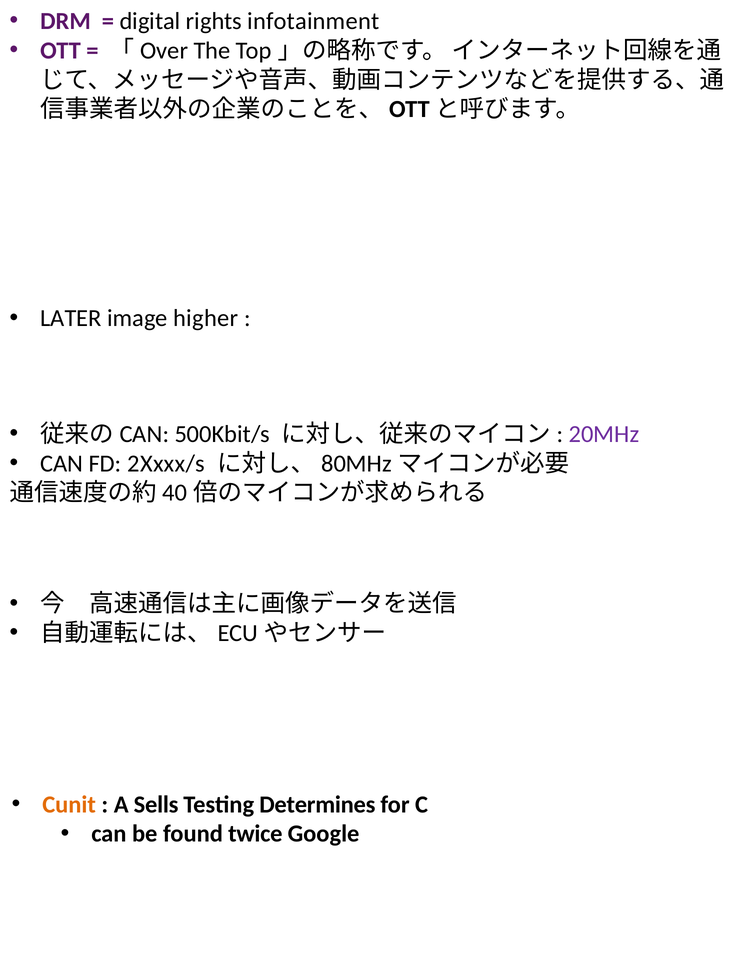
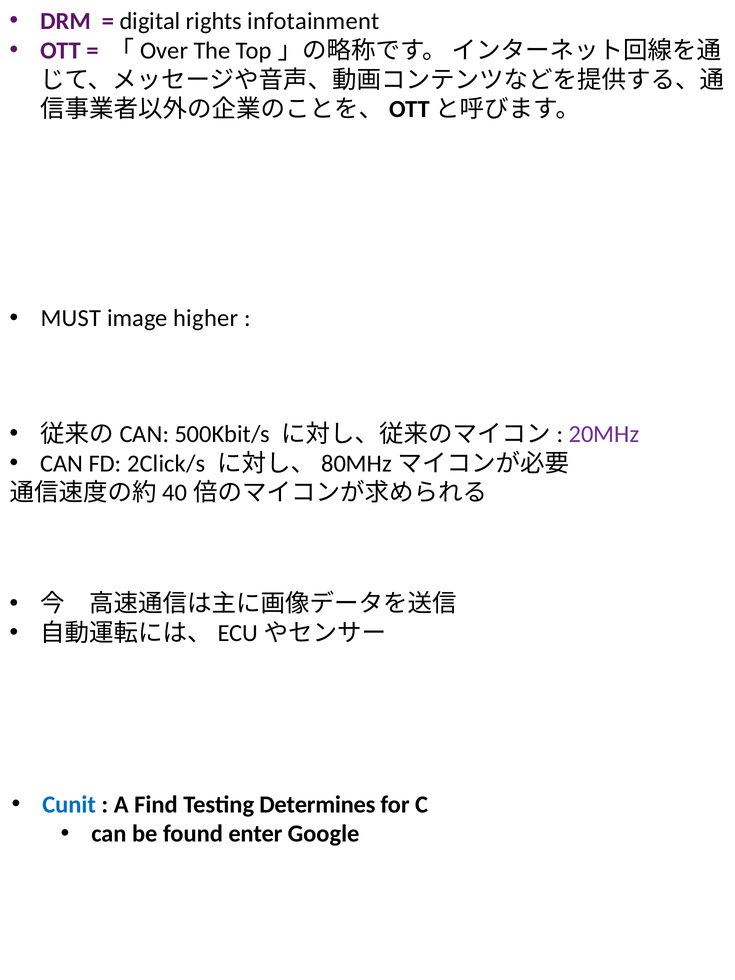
LATER: LATER -> MUST
2Xxxx/s: 2Xxxx/s -> 2Click/s
Cunit colour: orange -> blue
Sells: Sells -> Find
twice: twice -> enter
